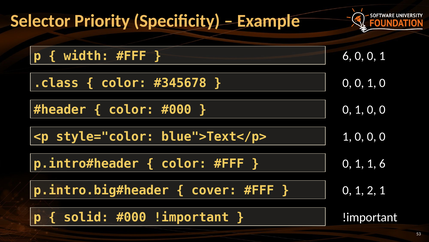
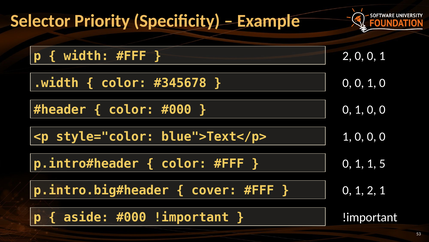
6 at (347, 56): 6 -> 2
.class: .class -> .width
1 6: 6 -> 5
solid: solid -> aside
